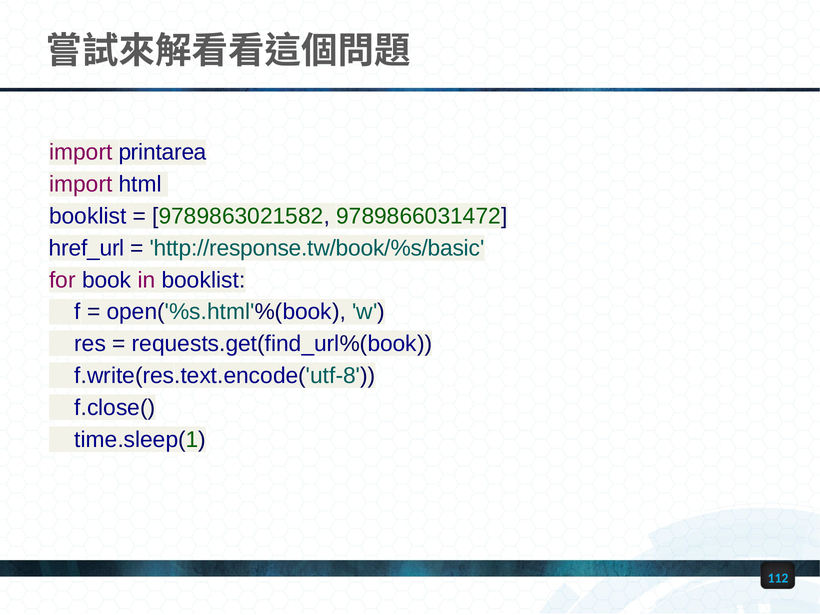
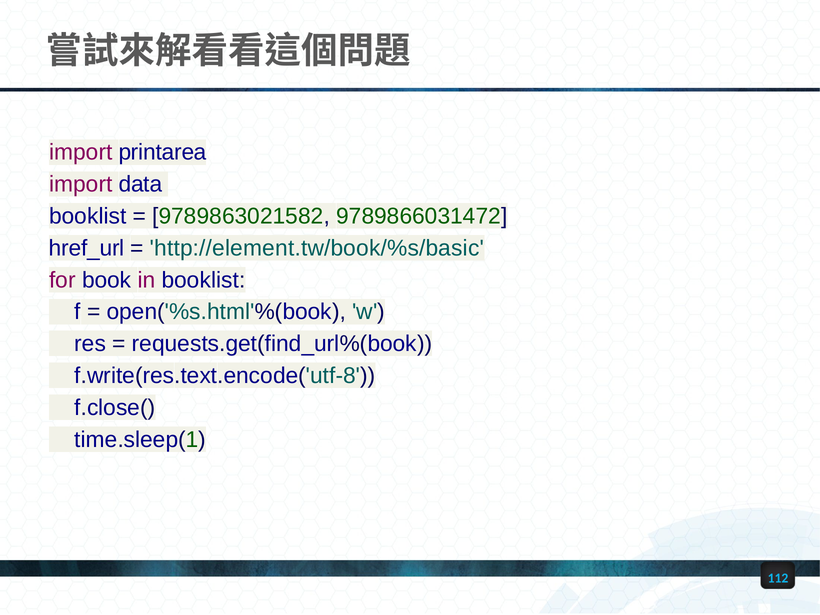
html: html -> data
http://response.tw/book/%s/basic: http://response.tw/book/%s/basic -> http://element.tw/book/%s/basic
